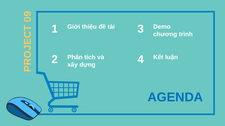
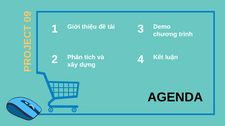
AGENDA colour: blue -> black
